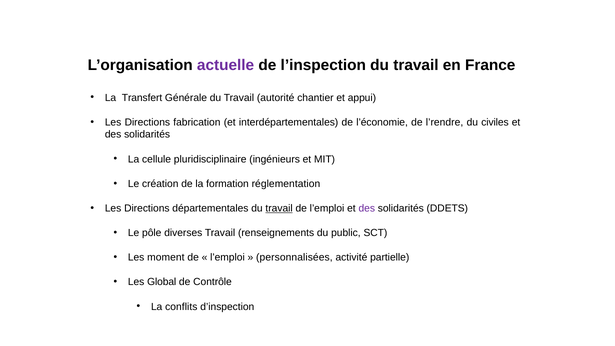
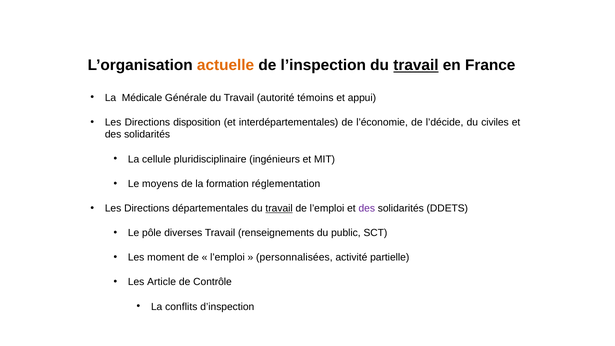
actuelle colour: purple -> orange
travail at (416, 65) underline: none -> present
Transfert: Transfert -> Médicale
chantier: chantier -> témoins
fabrication: fabrication -> disposition
l’rendre: l’rendre -> l’décide
création: création -> moyens
Global: Global -> Article
